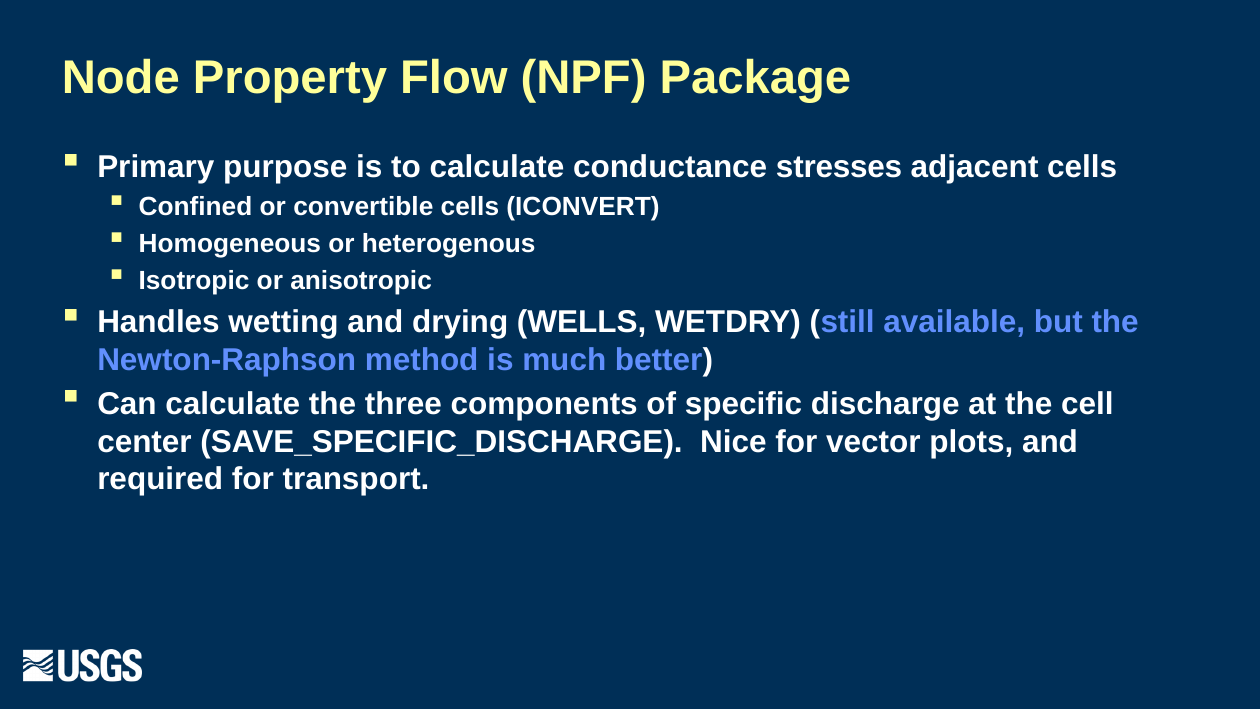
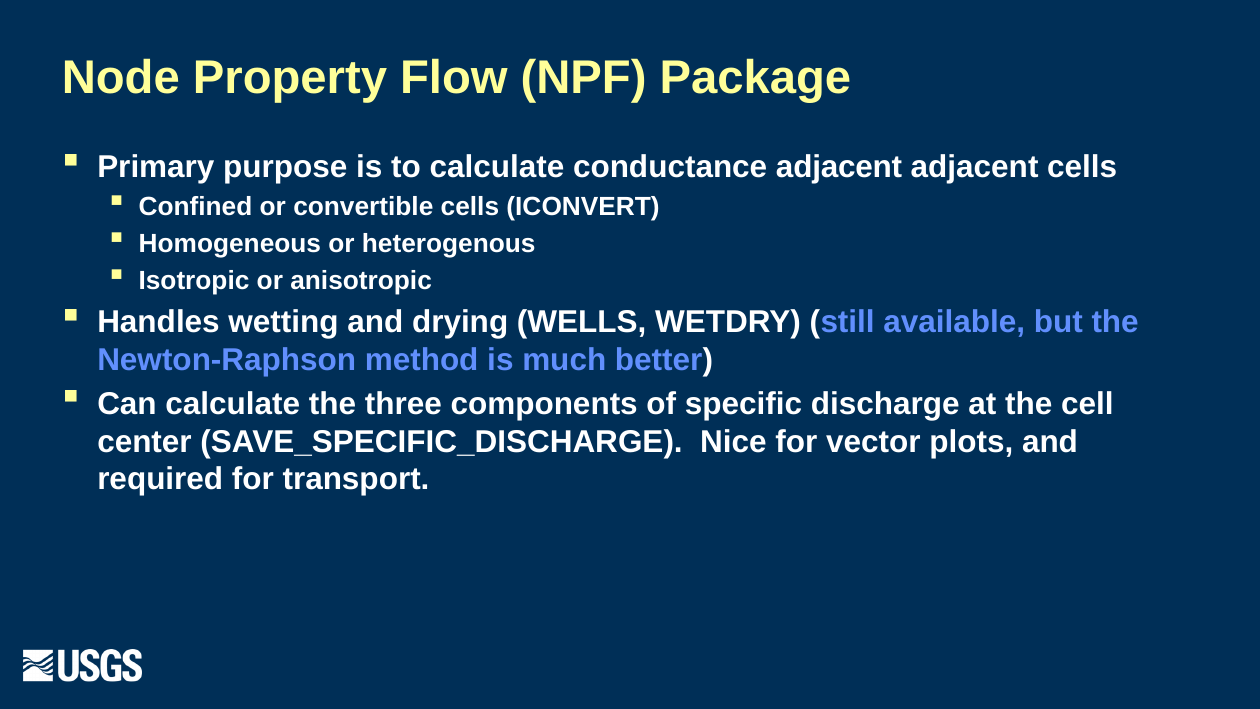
conductance stresses: stresses -> adjacent
